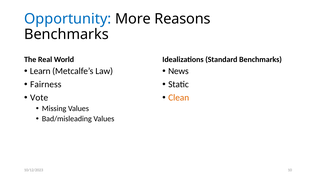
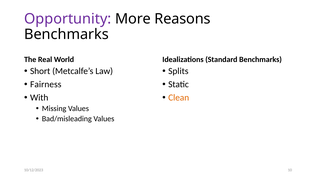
Opportunity colour: blue -> purple
Learn: Learn -> Short
News: News -> Splits
Vote: Vote -> With
